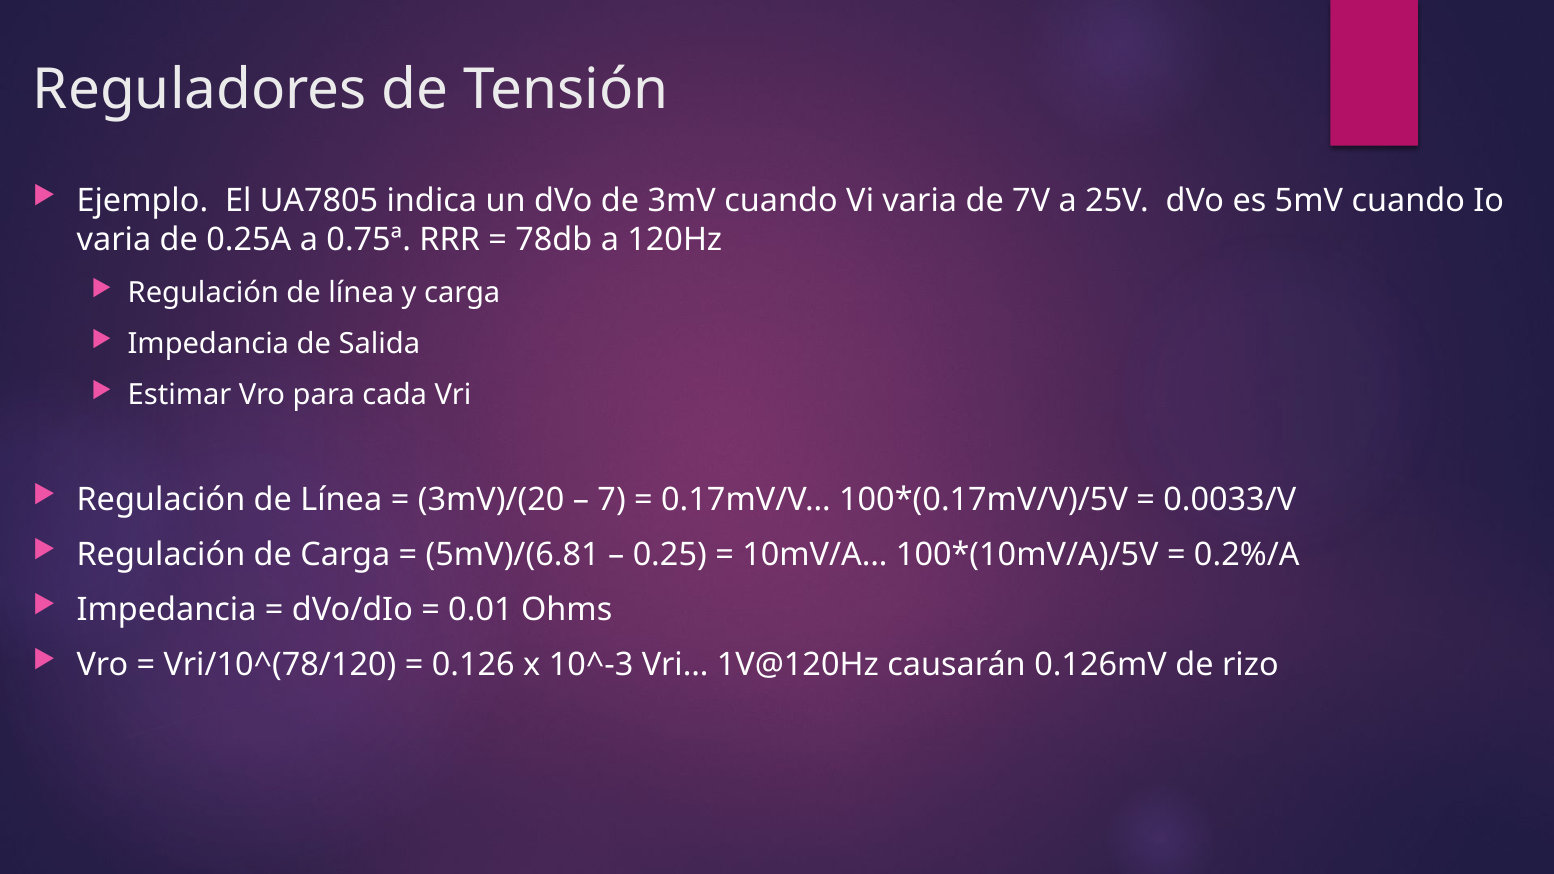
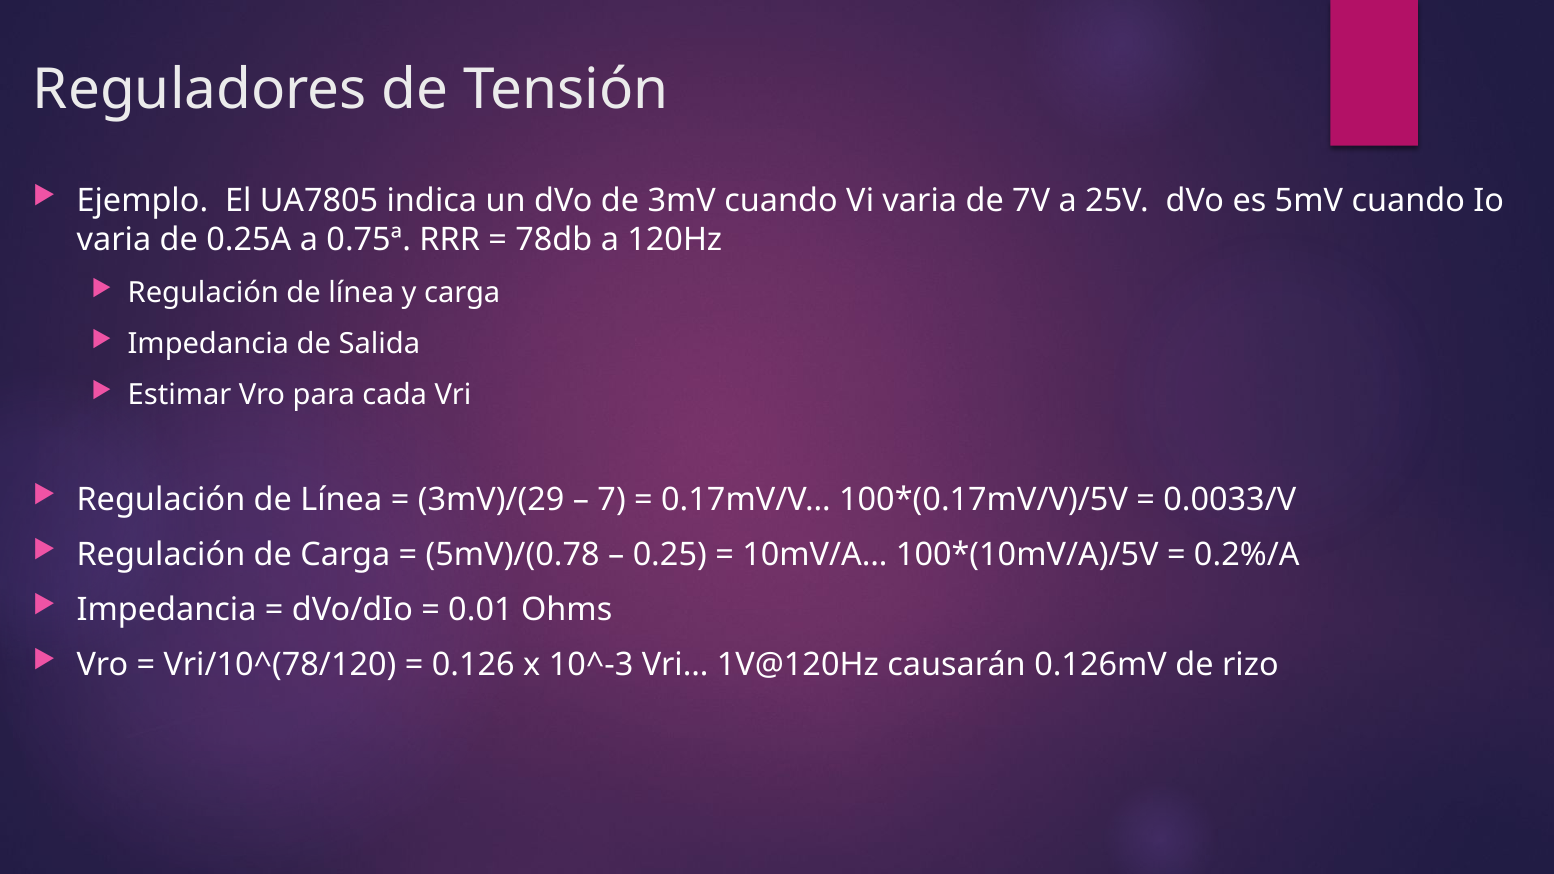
3mV)/(20: 3mV)/(20 -> 3mV)/(29
5mV)/(6.81: 5mV)/(6.81 -> 5mV)/(0.78
